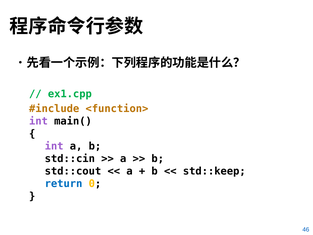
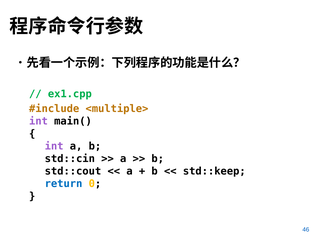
<function>: <function> -> <multiple>
